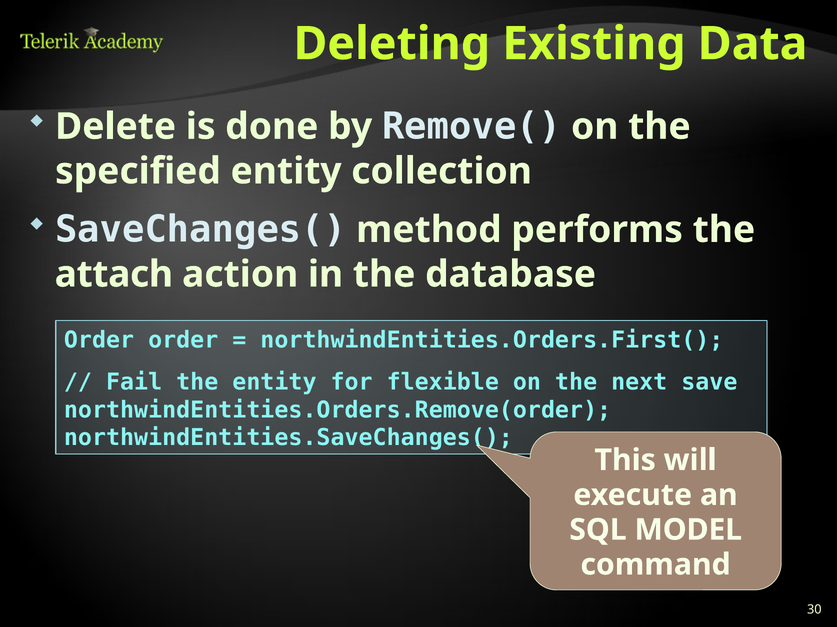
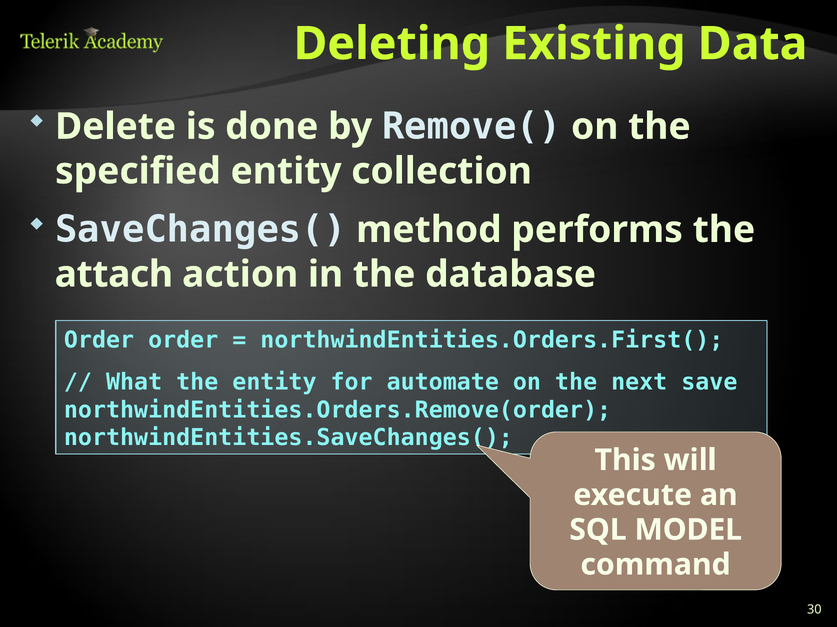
Fail: Fail -> What
flexible: flexible -> automate
